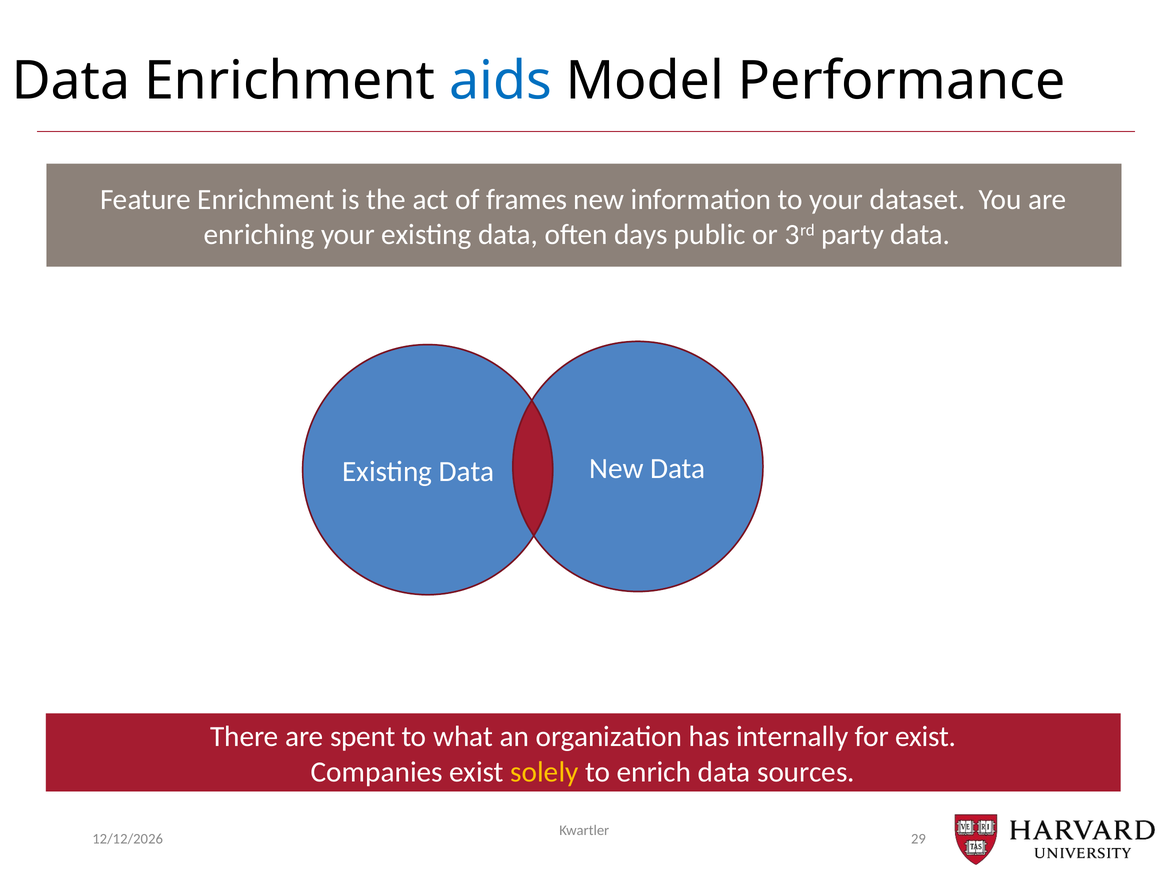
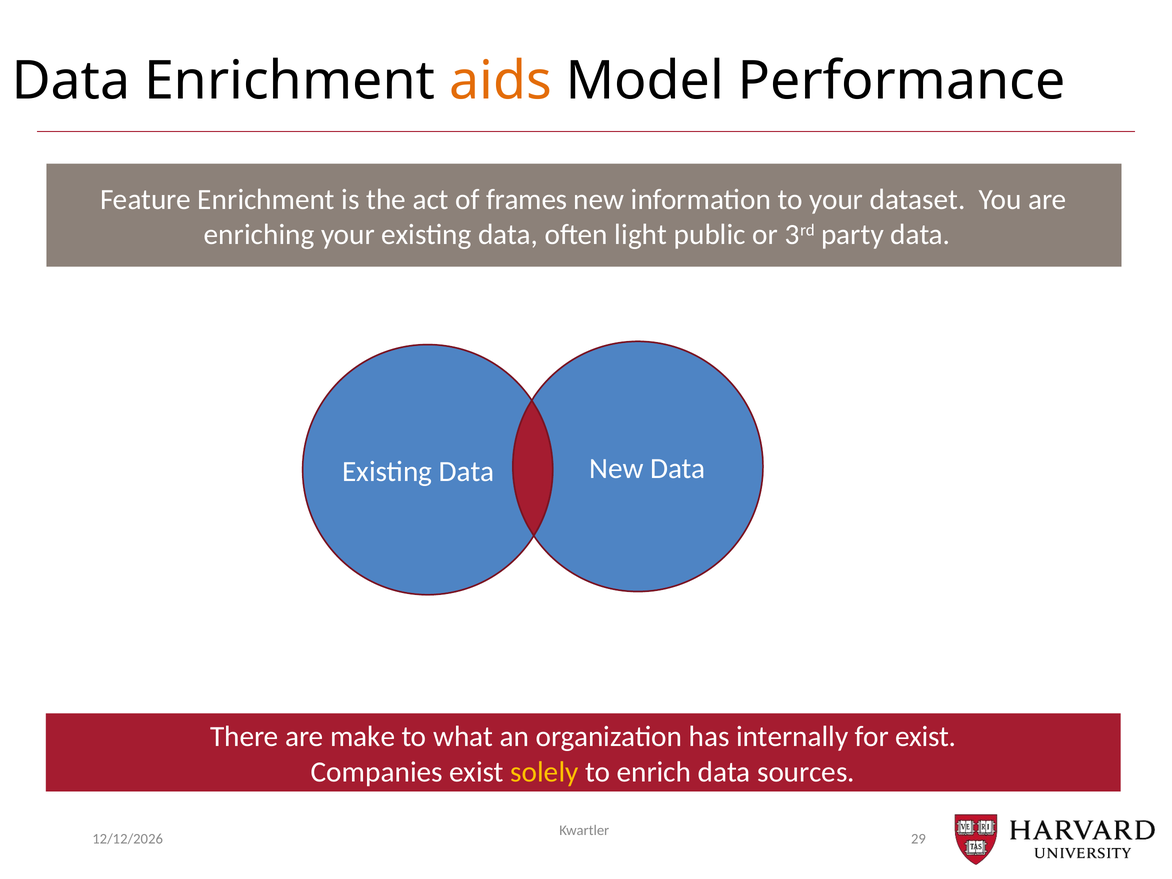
aids colour: blue -> orange
days: days -> light
spent: spent -> make
